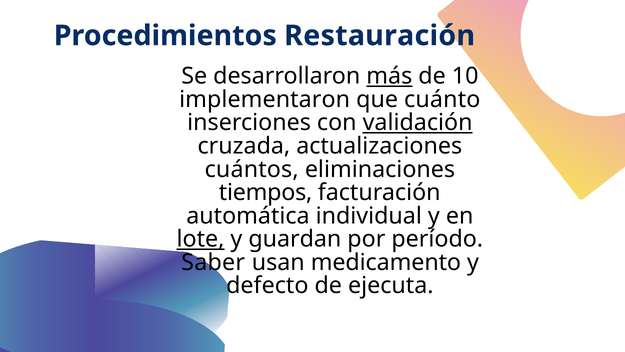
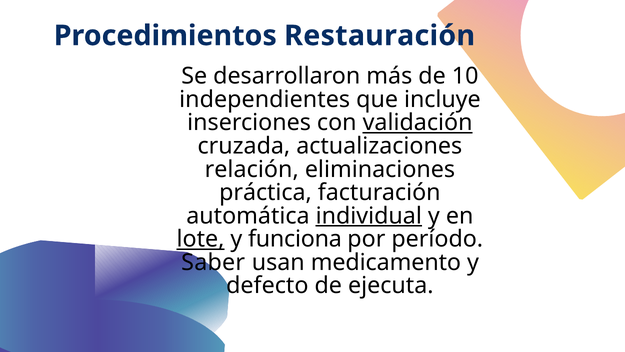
más underline: present -> none
implementaron: implementaron -> independientes
cuánto: cuánto -> incluye
cuántos: cuántos -> relación
tiempos: tiempos -> práctica
individual underline: none -> present
guardan: guardan -> funciona
